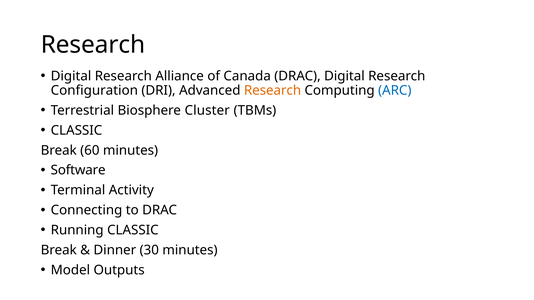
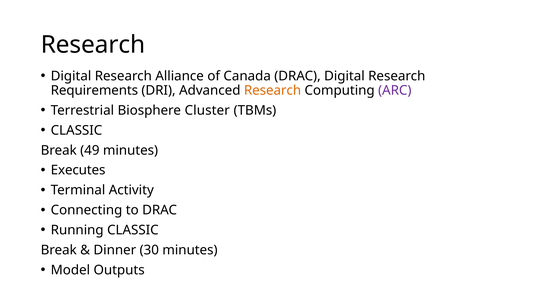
Configuration: Configuration -> Requirements
ARC colour: blue -> purple
60: 60 -> 49
Software: Software -> Executes
